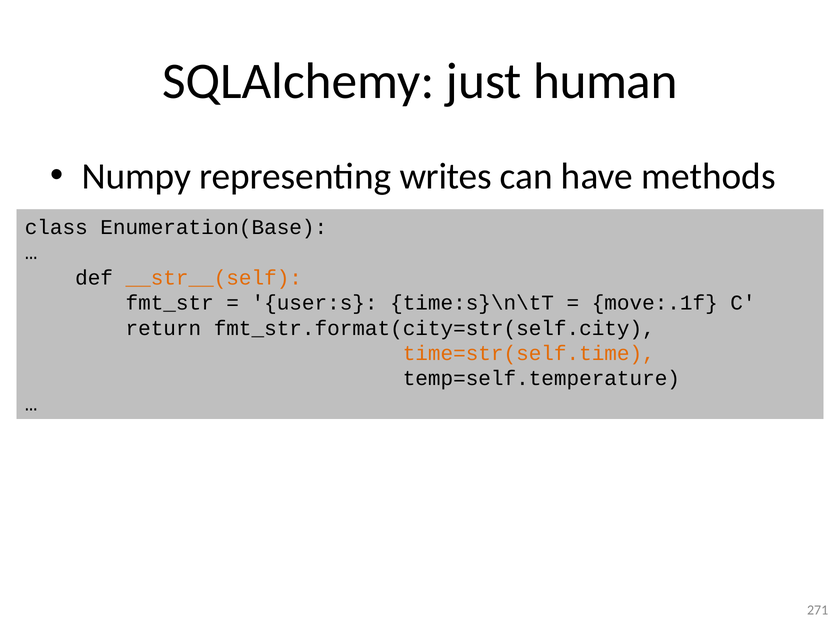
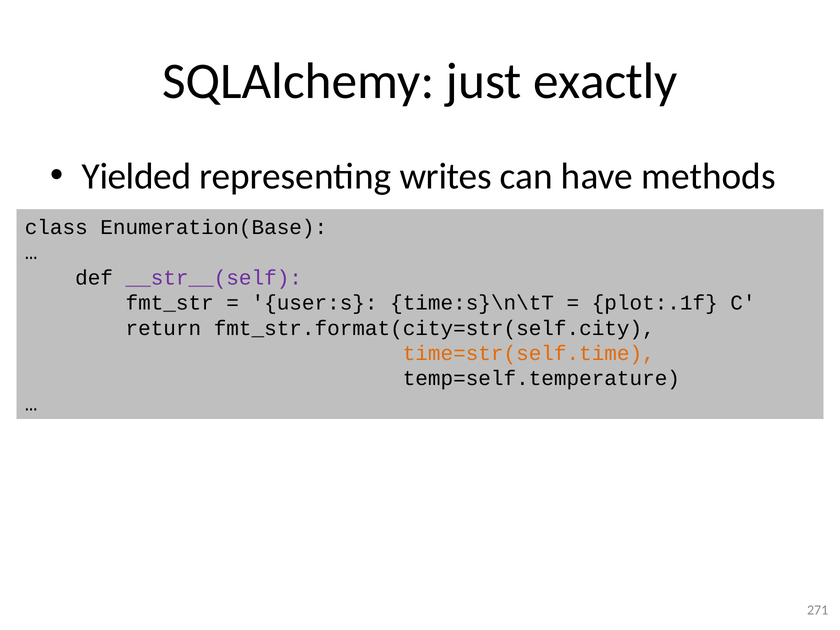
human: human -> exactly
Numpy: Numpy -> Yielded
__str__(self colour: orange -> purple
move:.1f: move:.1f -> plot:.1f
